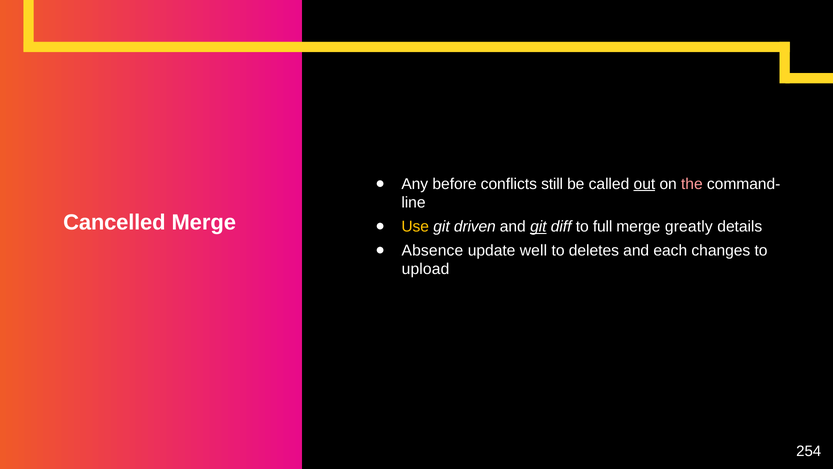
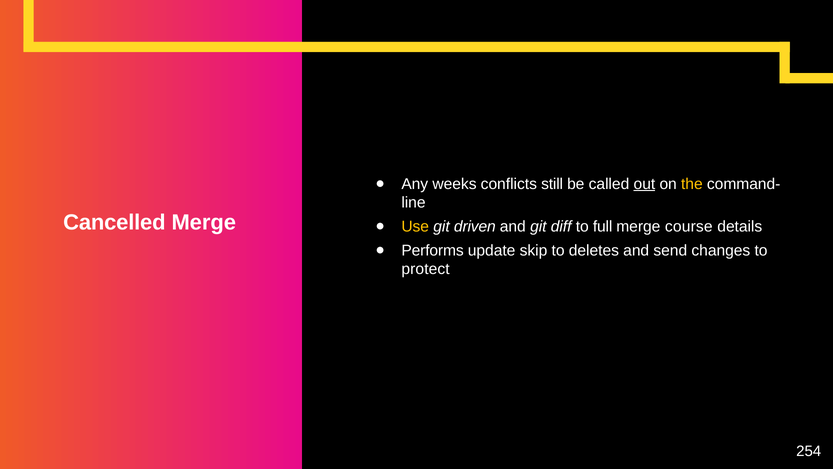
before: before -> weeks
the colour: pink -> yellow
git at (538, 226) underline: present -> none
greatly: greatly -> course
Absence: Absence -> Performs
well: well -> skip
each: each -> send
upload: upload -> protect
